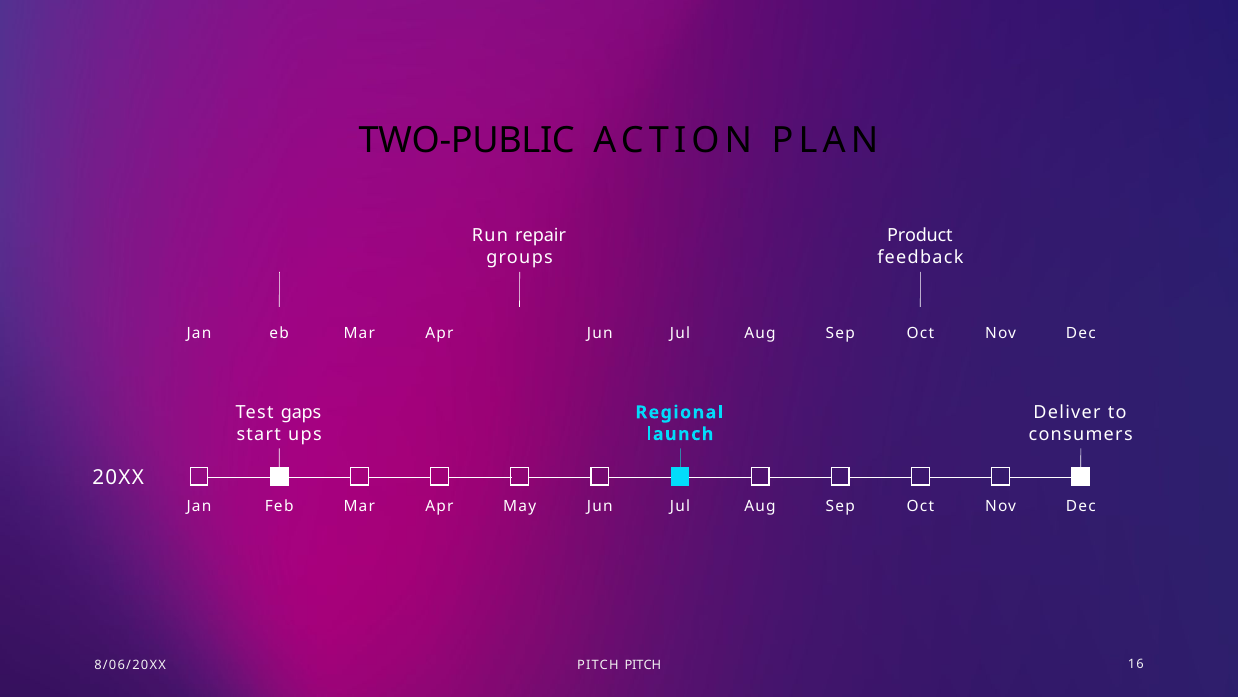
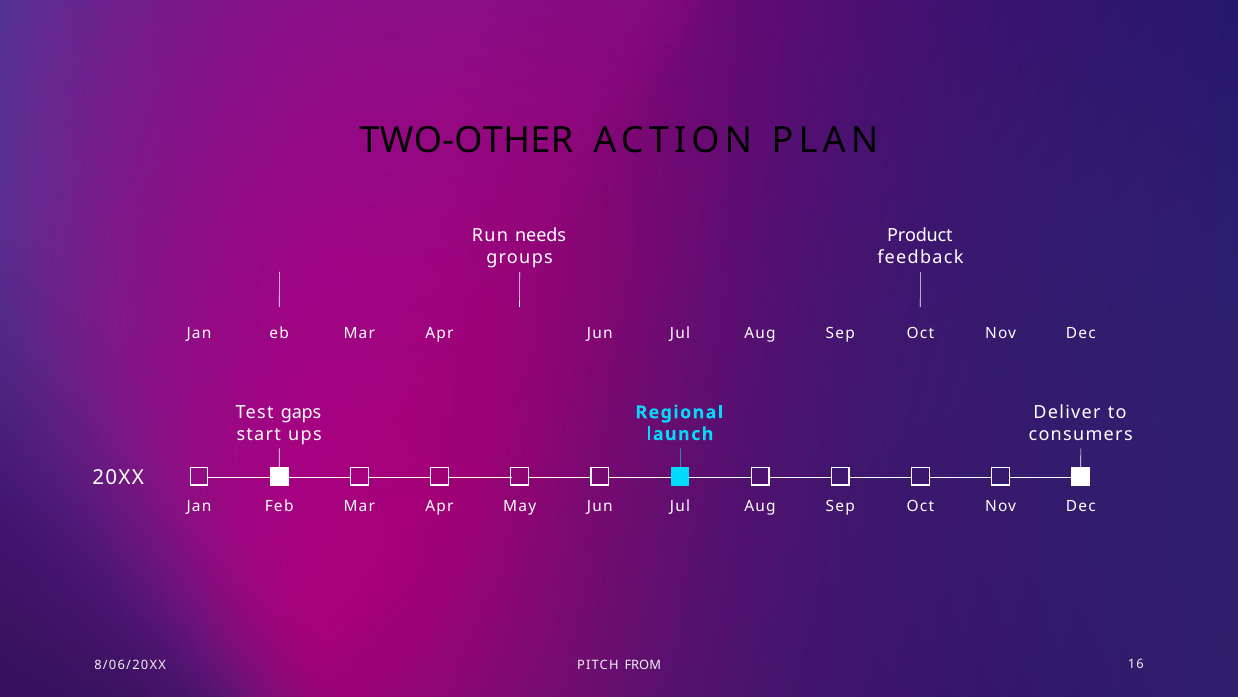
TWO-PUBLIC: TWO-PUBLIC -> TWO-OTHER
repair: repair -> needs
PITCH PITCH: PITCH -> FROM
